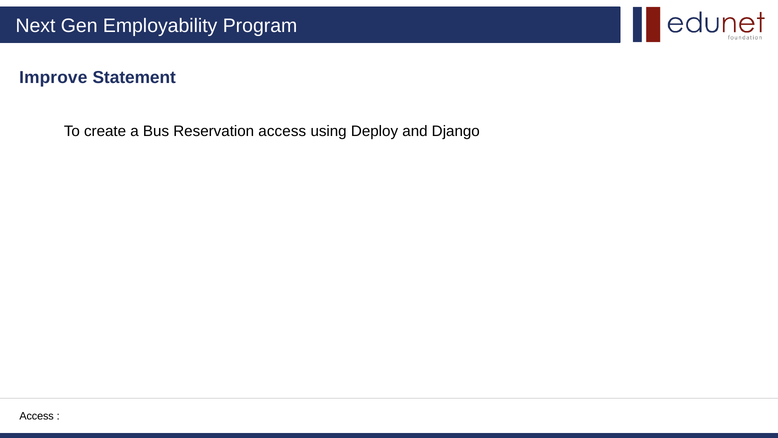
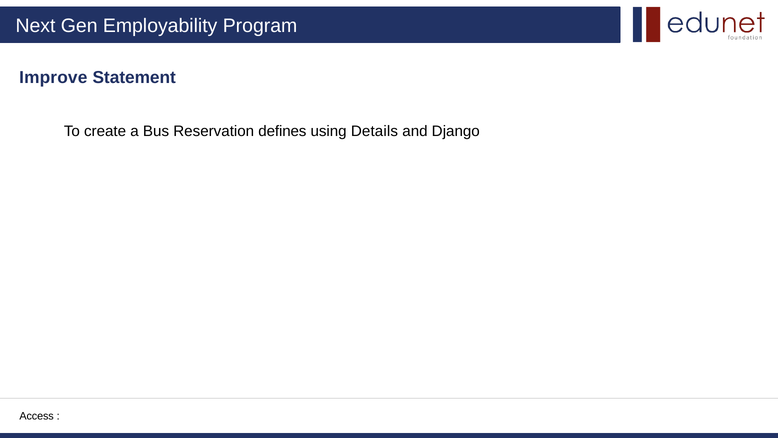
Reservation access: access -> defines
Deploy: Deploy -> Details
